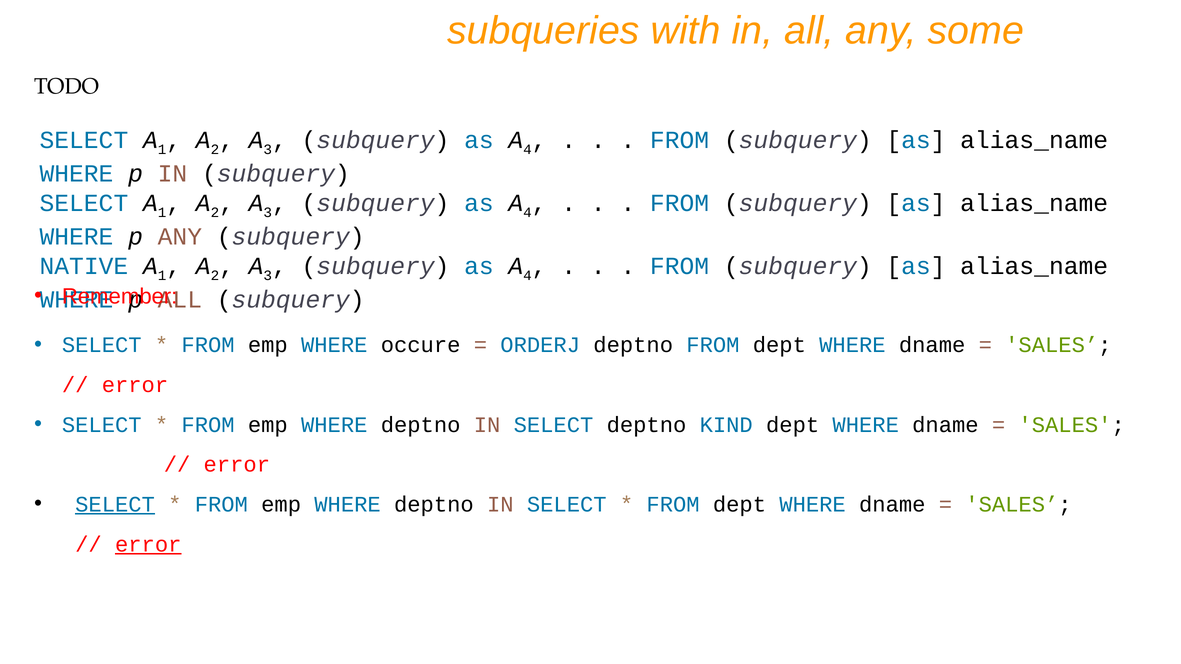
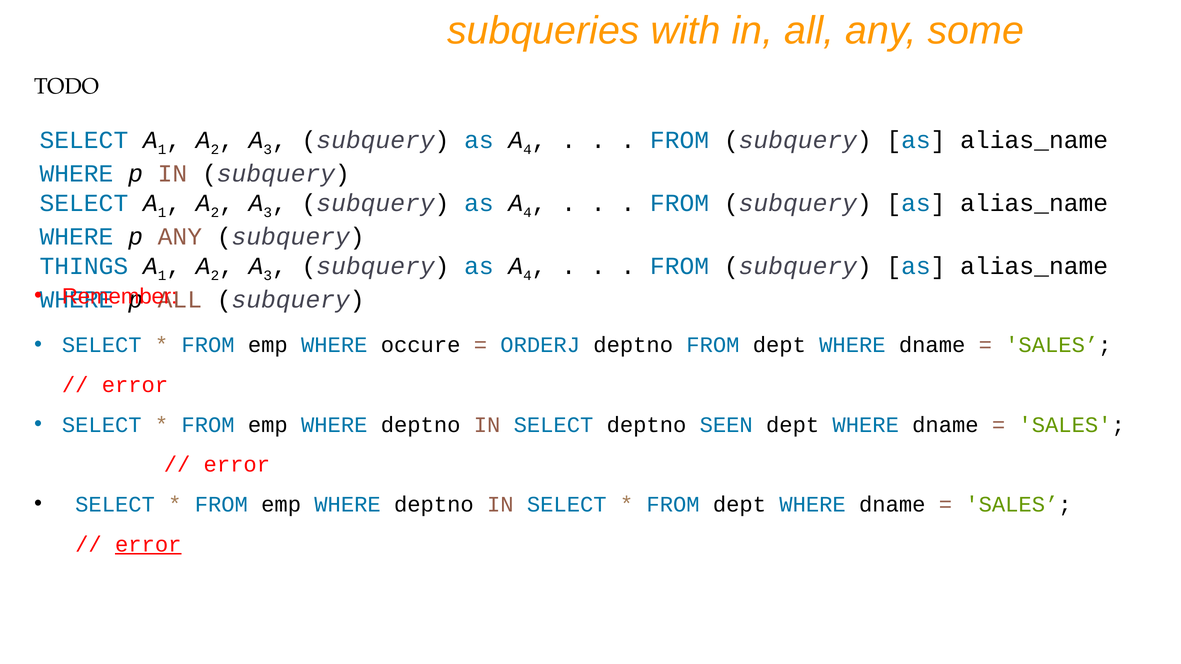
NATIVE: NATIVE -> THINGS
KIND: KIND -> SEEN
SELECT at (115, 505) underline: present -> none
